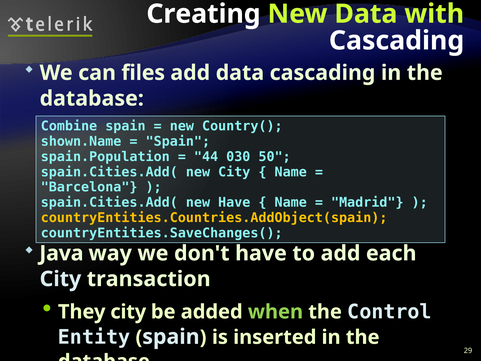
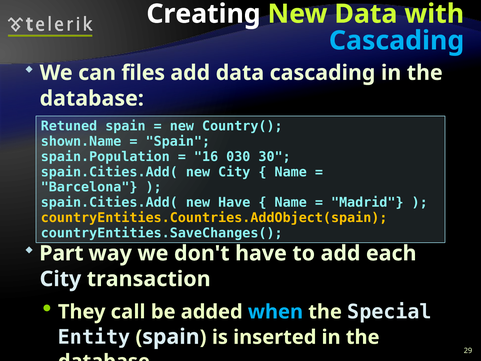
Cascading at (397, 41) colour: white -> light blue
Combine: Combine -> Retuned
44: 44 -> 16
50: 50 -> 30
Java: Java -> Part
They city: city -> call
when colour: light green -> light blue
Control: Control -> Special
